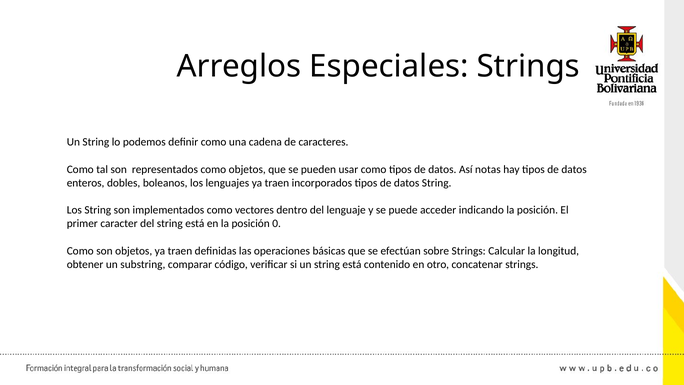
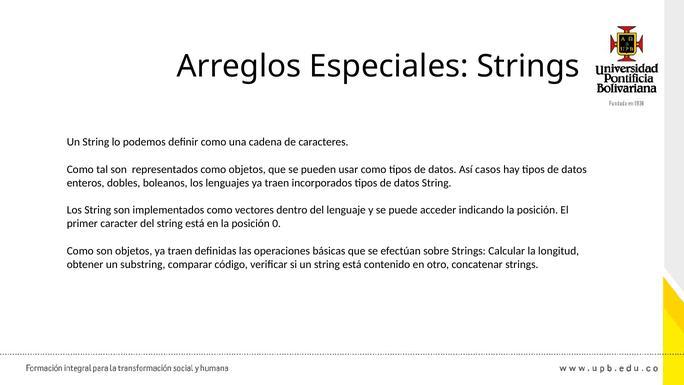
notas: notas -> casos
